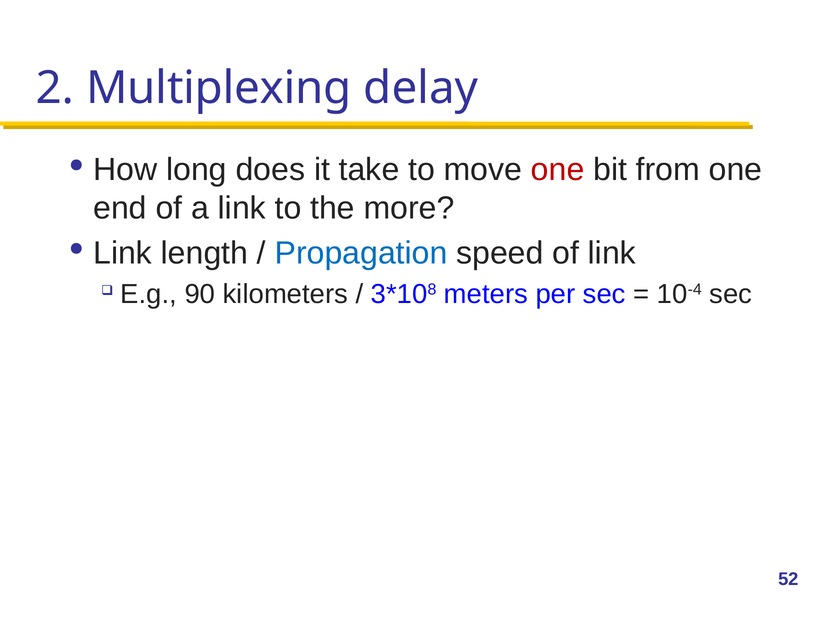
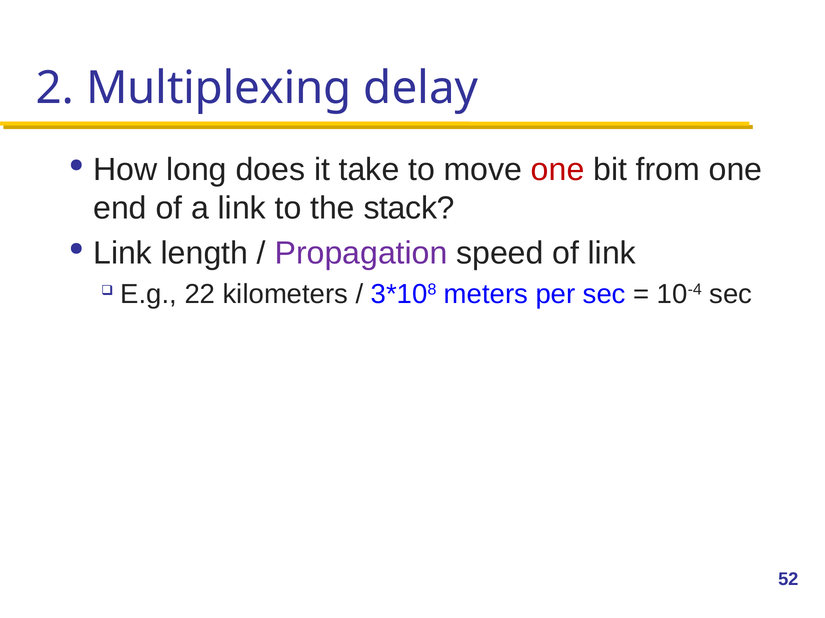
more: more -> stack
Propagation colour: blue -> purple
90: 90 -> 22
